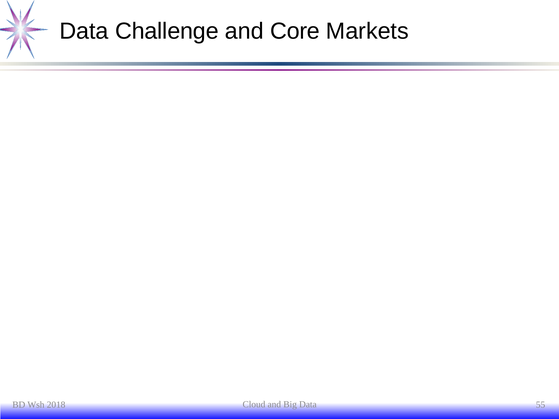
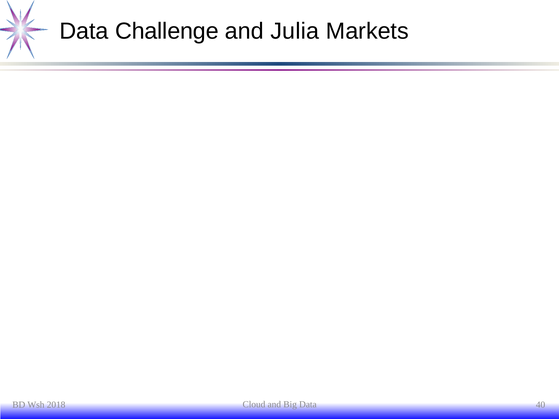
Core: Core -> Julia
55: 55 -> 40
